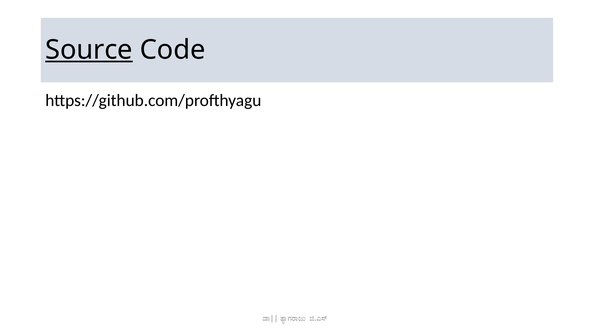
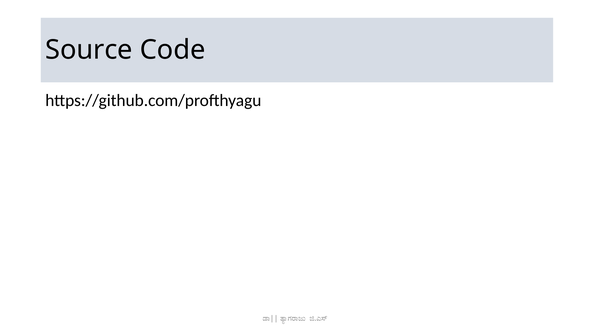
Source underline: present -> none
